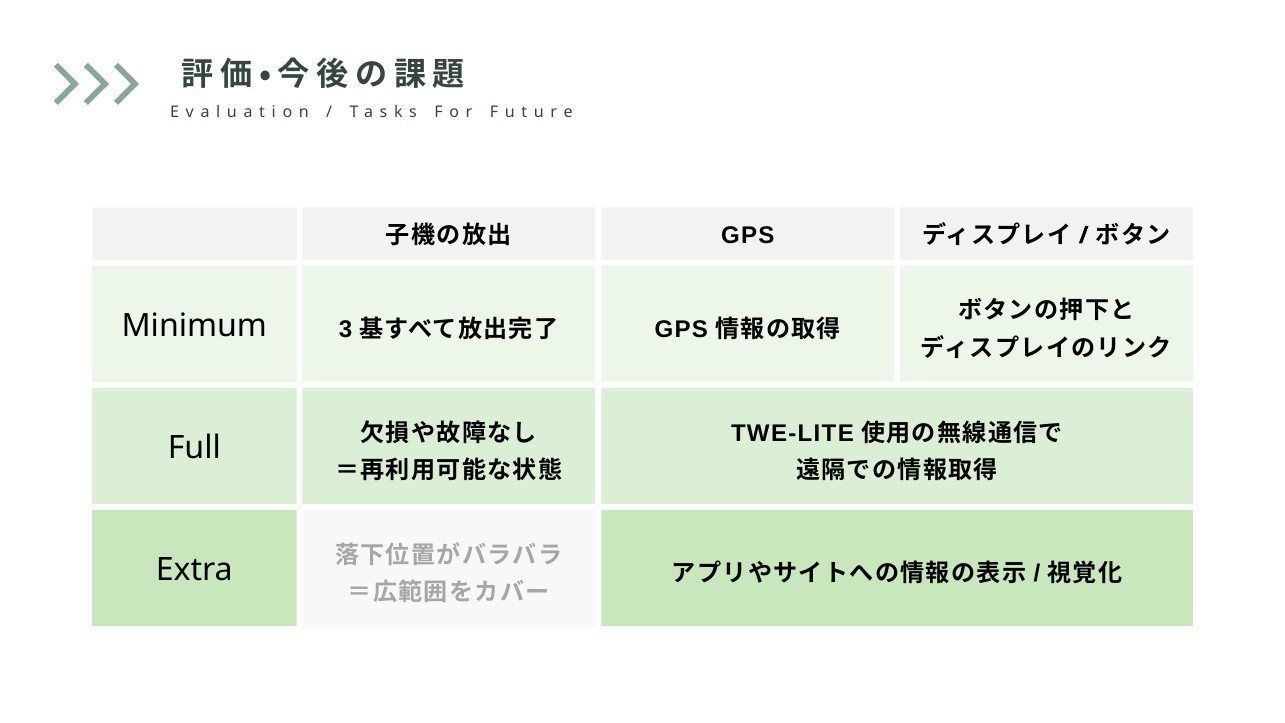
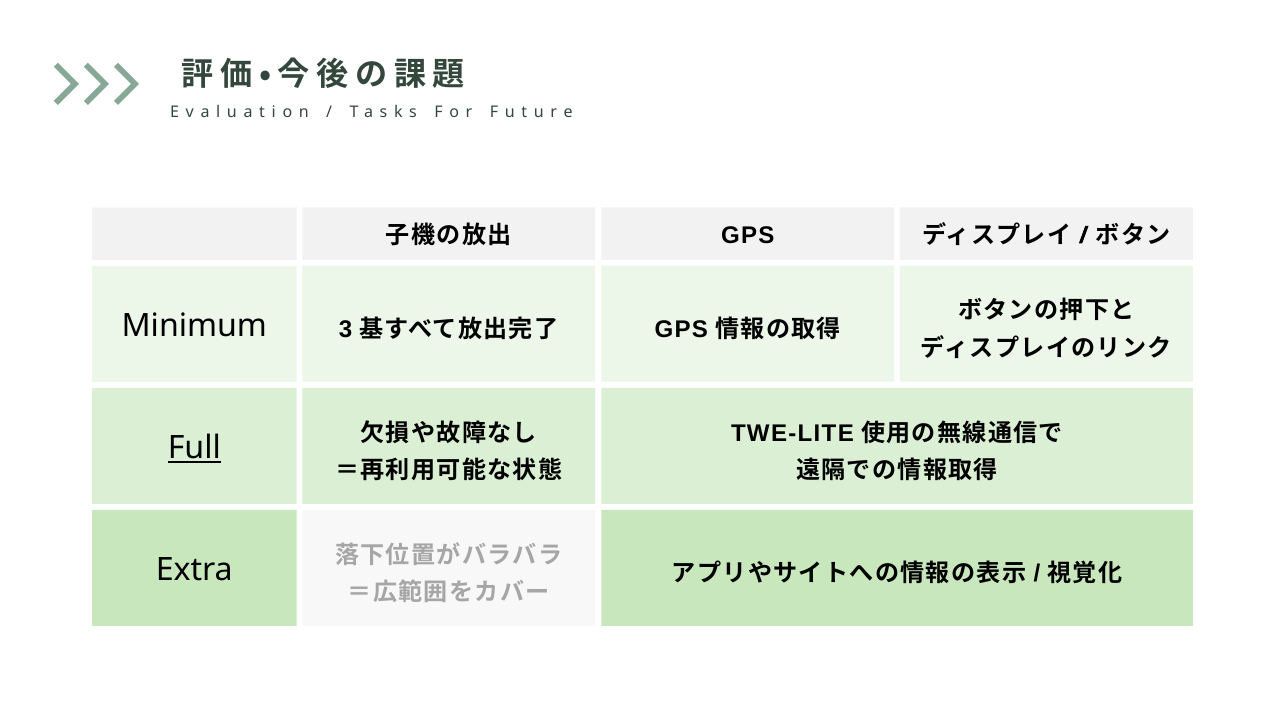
Full underline: none -> present
